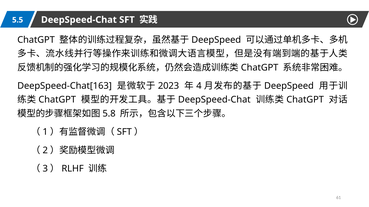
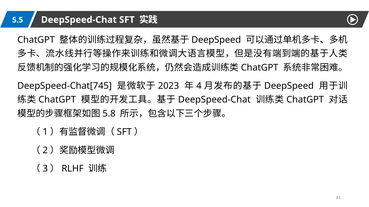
DeepSpeed-Chat[163: DeepSpeed-Chat[163 -> DeepSpeed-Chat[745
